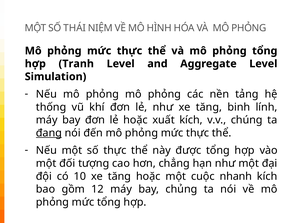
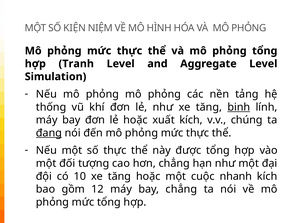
THÁI: THÁI -> KIỆN
binh underline: none -> present
bay chủng: chủng -> chẳng
